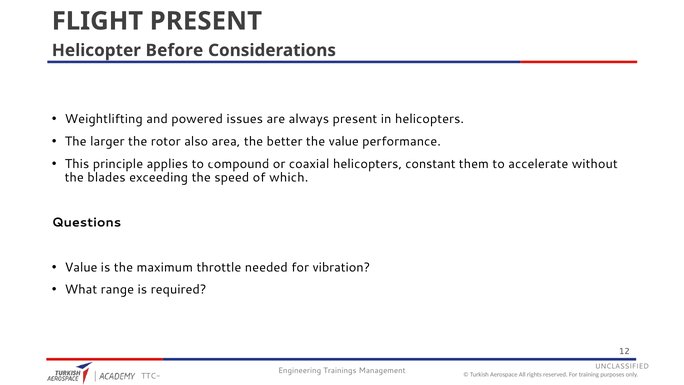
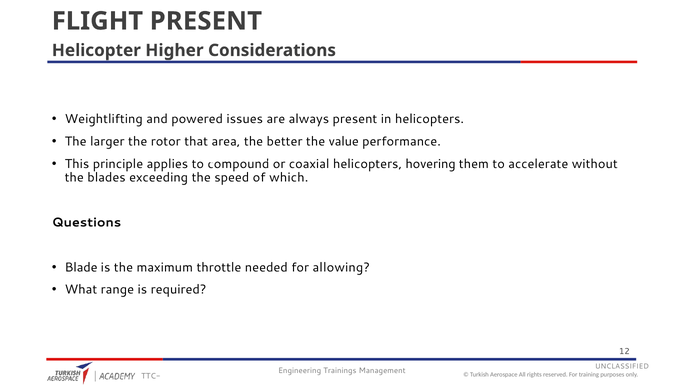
Before: Before -> Higher
also: also -> that
constant: constant -> hovering
Value at (81, 267): Value -> Blade
vibration: vibration -> allowing
